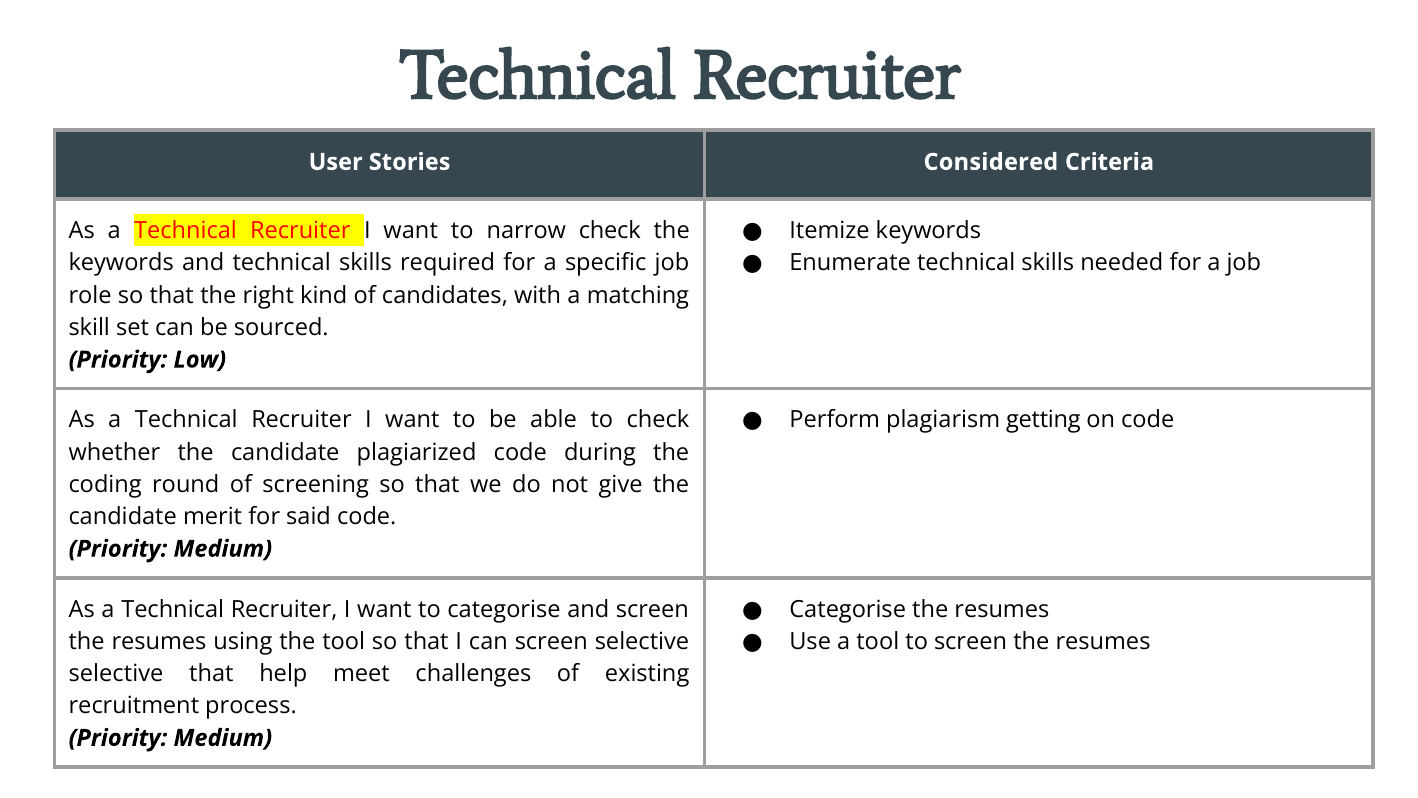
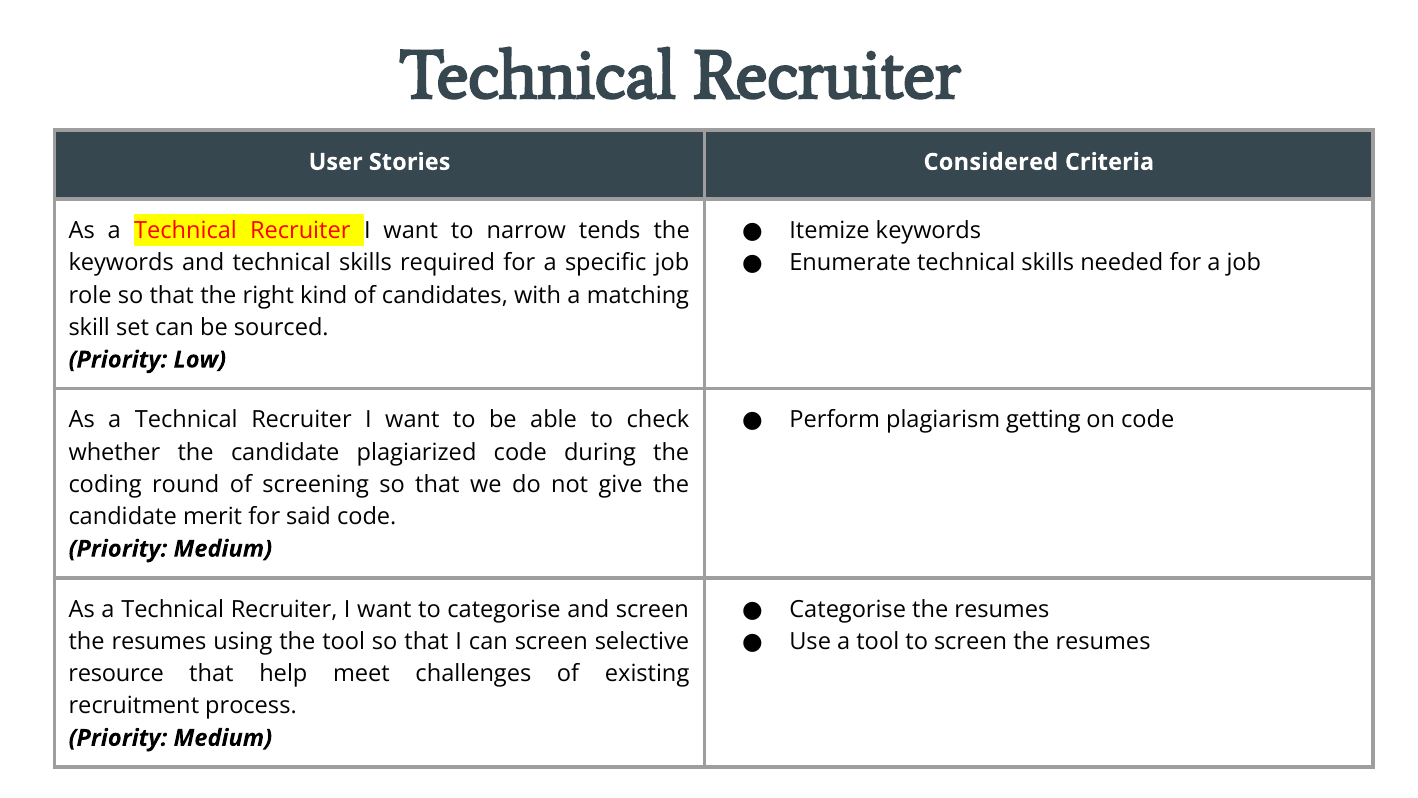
narrow check: check -> tends
selective at (116, 673): selective -> resource
